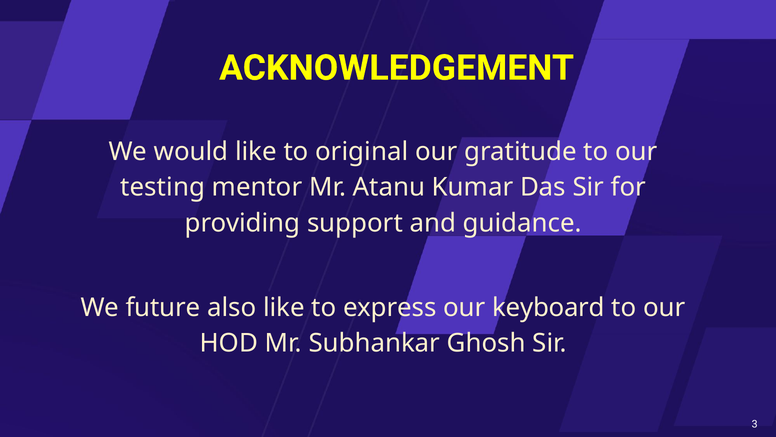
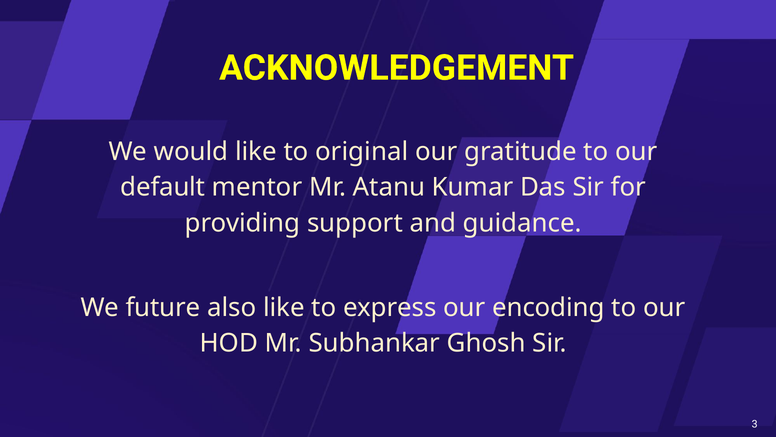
testing: testing -> default
keyboard: keyboard -> encoding
